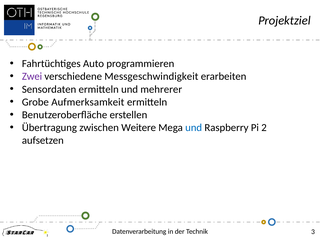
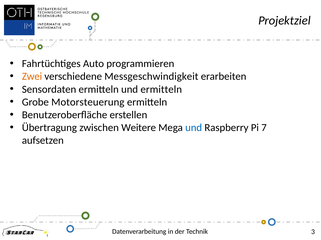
Zwei colour: purple -> orange
und mehrerer: mehrerer -> ermitteln
Aufmerksamkeit: Aufmerksamkeit -> Motorsteuerung
2: 2 -> 7
